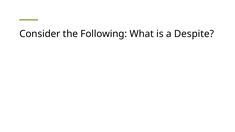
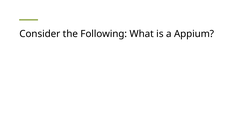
Despite: Despite -> Appium
